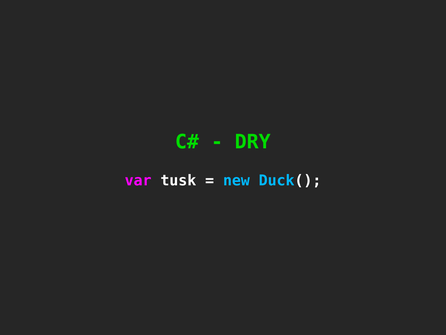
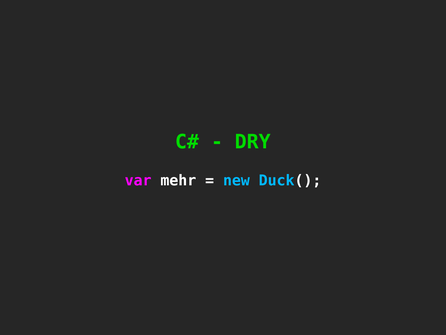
tusk: tusk -> mehr
